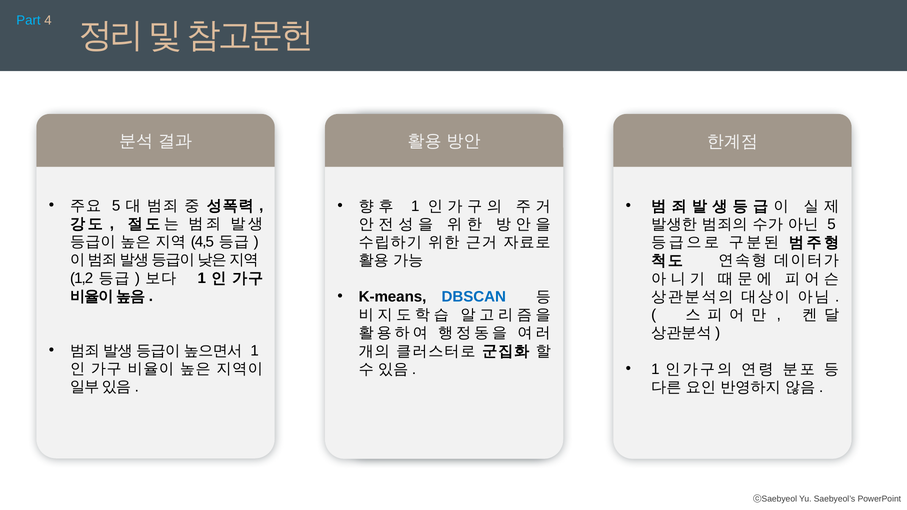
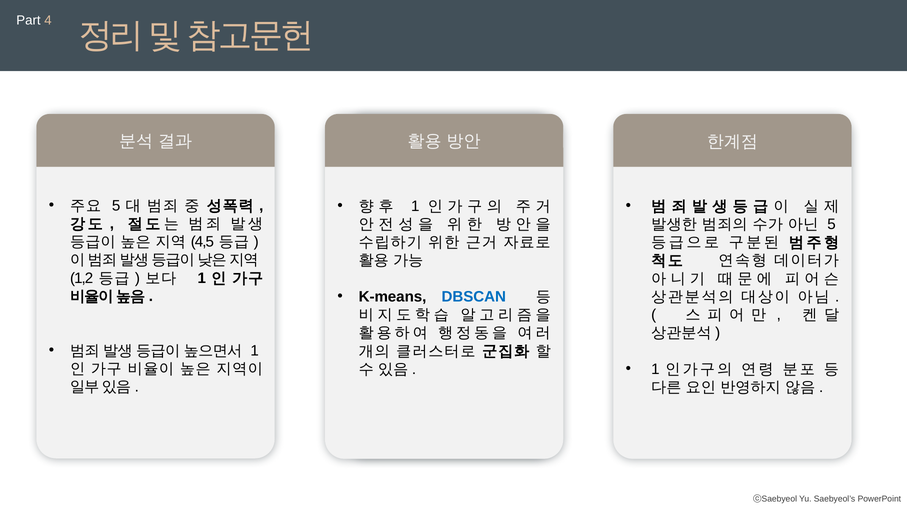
Part colour: light blue -> white
